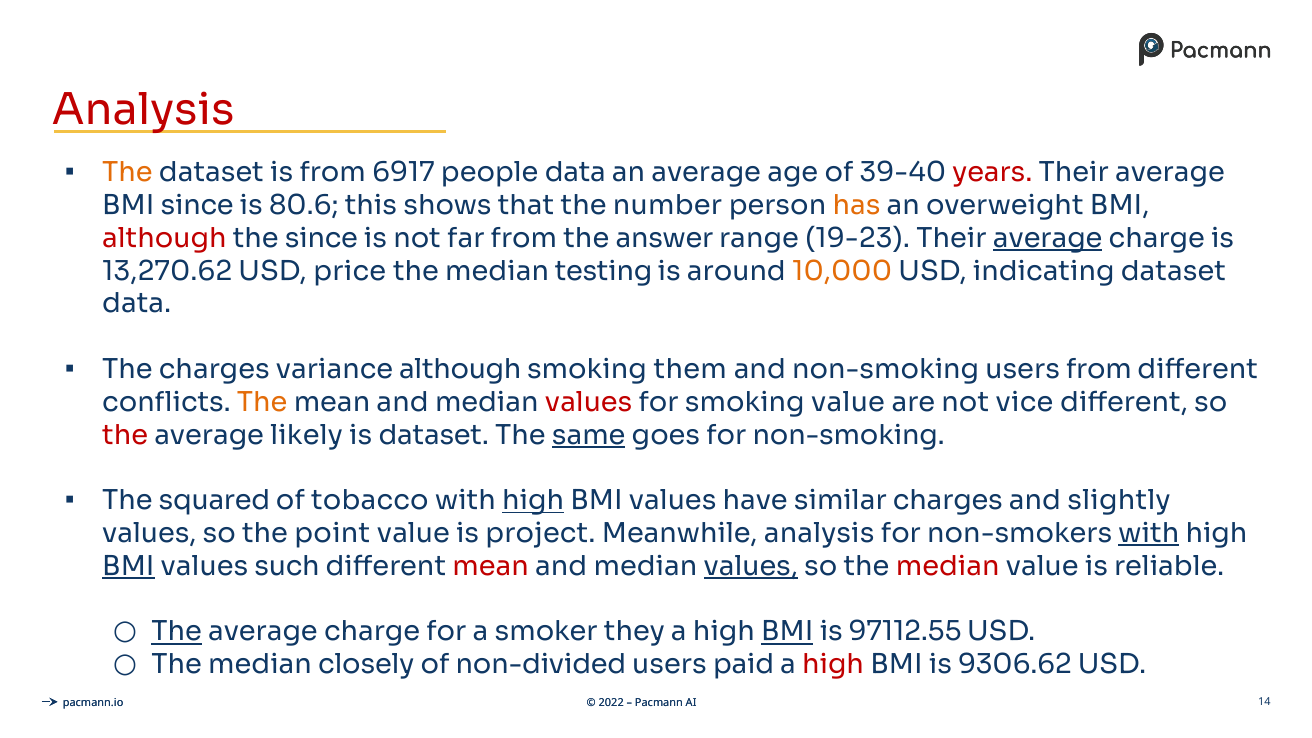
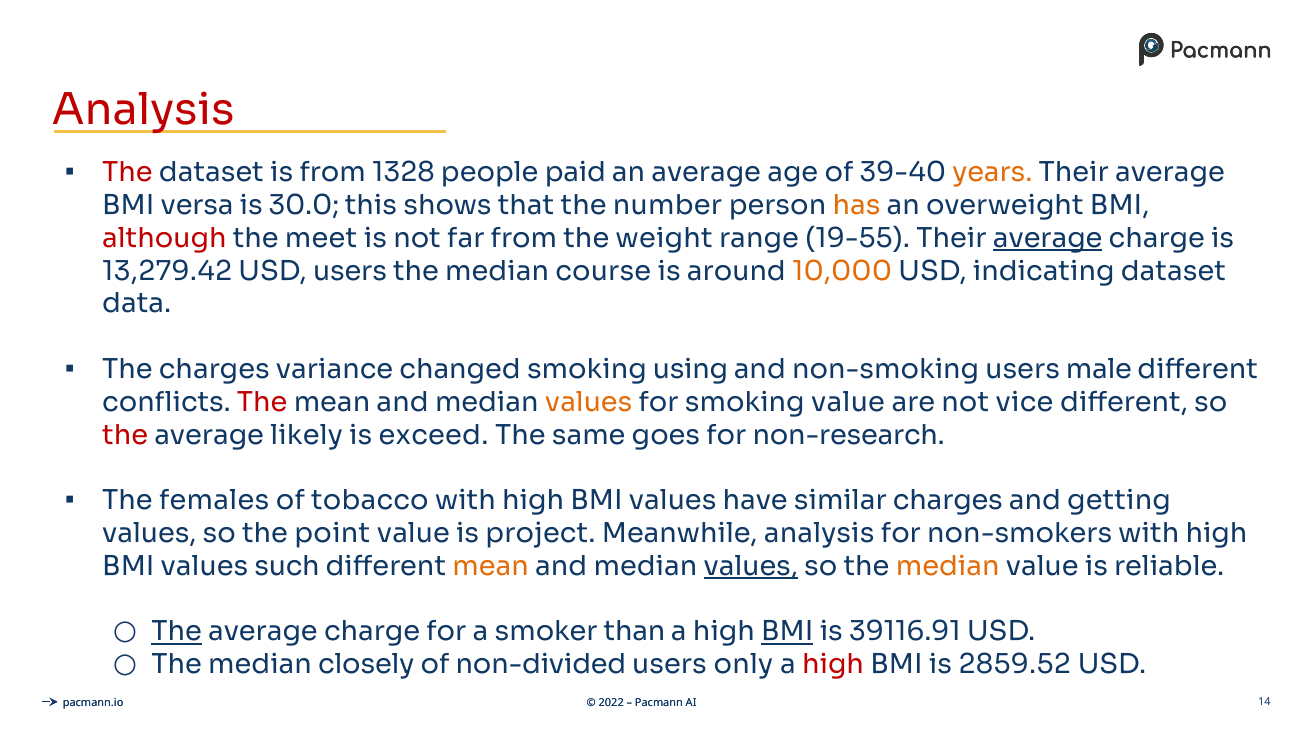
The at (127, 173) colour: orange -> red
6917: 6917 -> 1328
people data: data -> paid
years colour: red -> orange
BMI since: since -> versa
80.6: 80.6 -> 30.0
the since: since -> meet
answer: answer -> weight
19-23: 19-23 -> 19-55
13,270.62: 13,270.62 -> 13,279.42
USD price: price -> users
testing: testing -> course
variance although: although -> changed
them: them -> using
users from: from -> male
The at (262, 402) colour: orange -> red
values at (589, 402) colour: red -> orange
is dataset: dataset -> exceed
same underline: present -> none
for non-smoking: non-smoking -> non-research
squared: squared -> females
high at (533, 501) underline: present -> none
slightly: slightly -> getting
with at (1149, 533) underline: present -> none
BMI at (128, 566) underline: present -> none
mean at (491, 566) colour: red -> orange
median at (948, 566) colour: red -> orange
they: they -> than
97112.55: 97112.55 -> 39116.91
paid: paid -> only
9306.62: 9306.62 -> 2859.52
